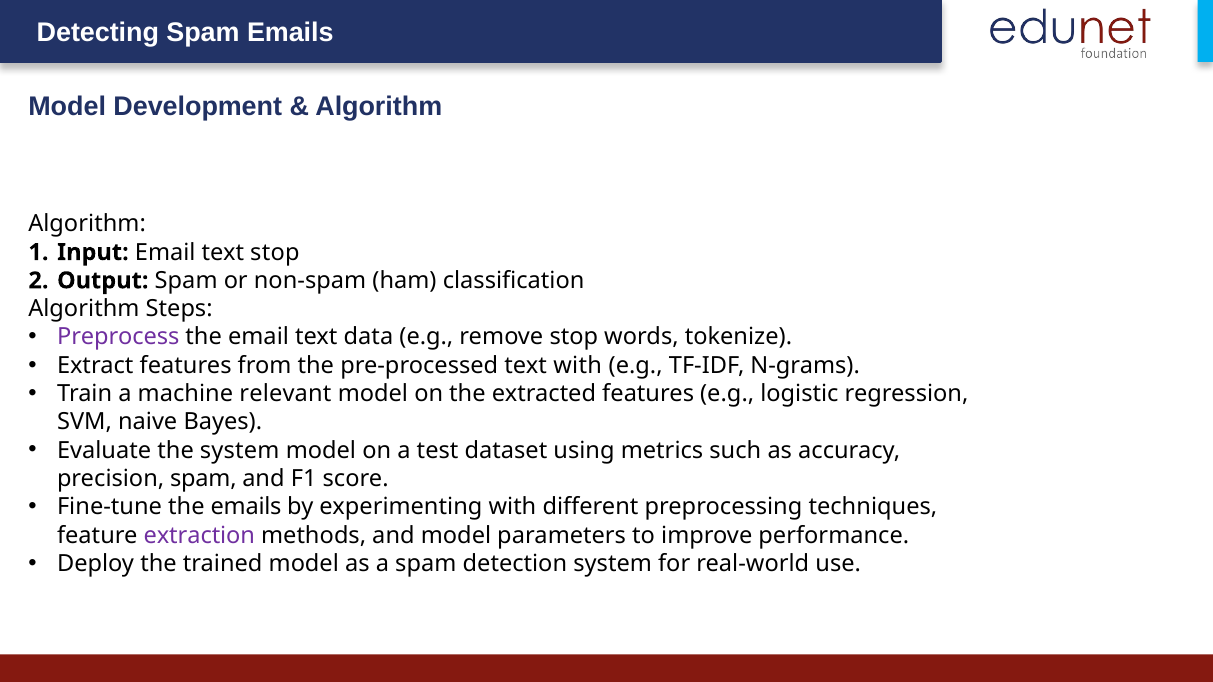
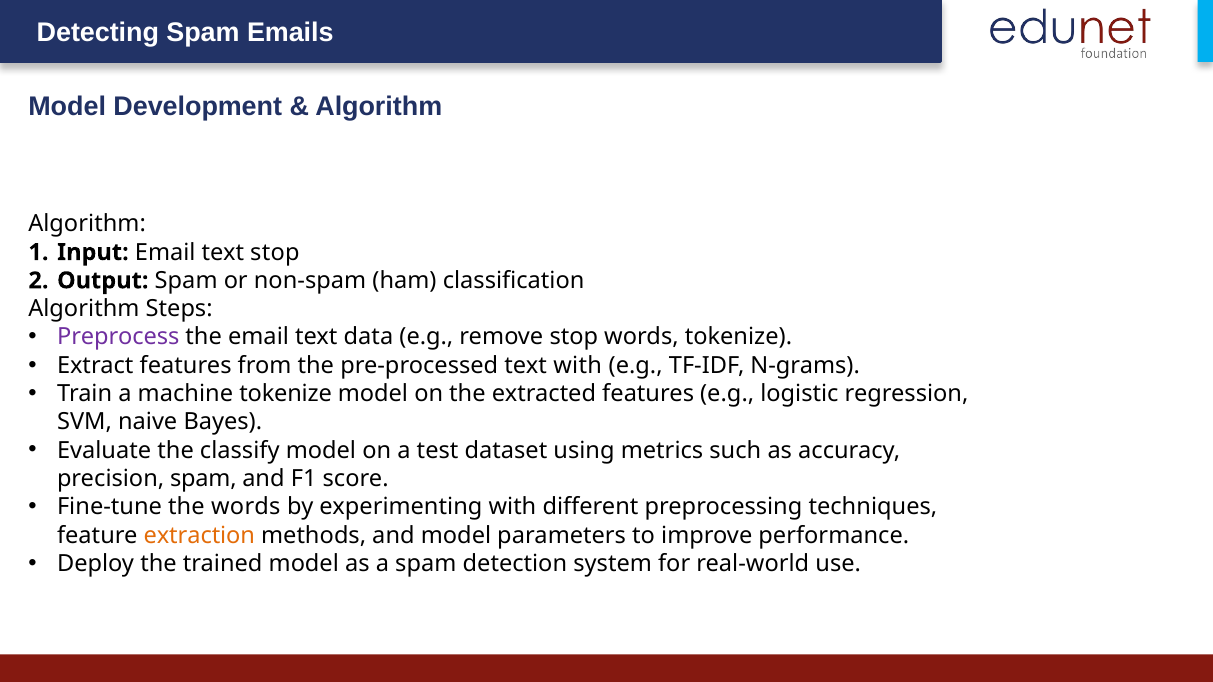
machine relevant: relevant -> tokenize
the system: system -> classify
the emails: emails -> words
extraction colour: purple -> orange
